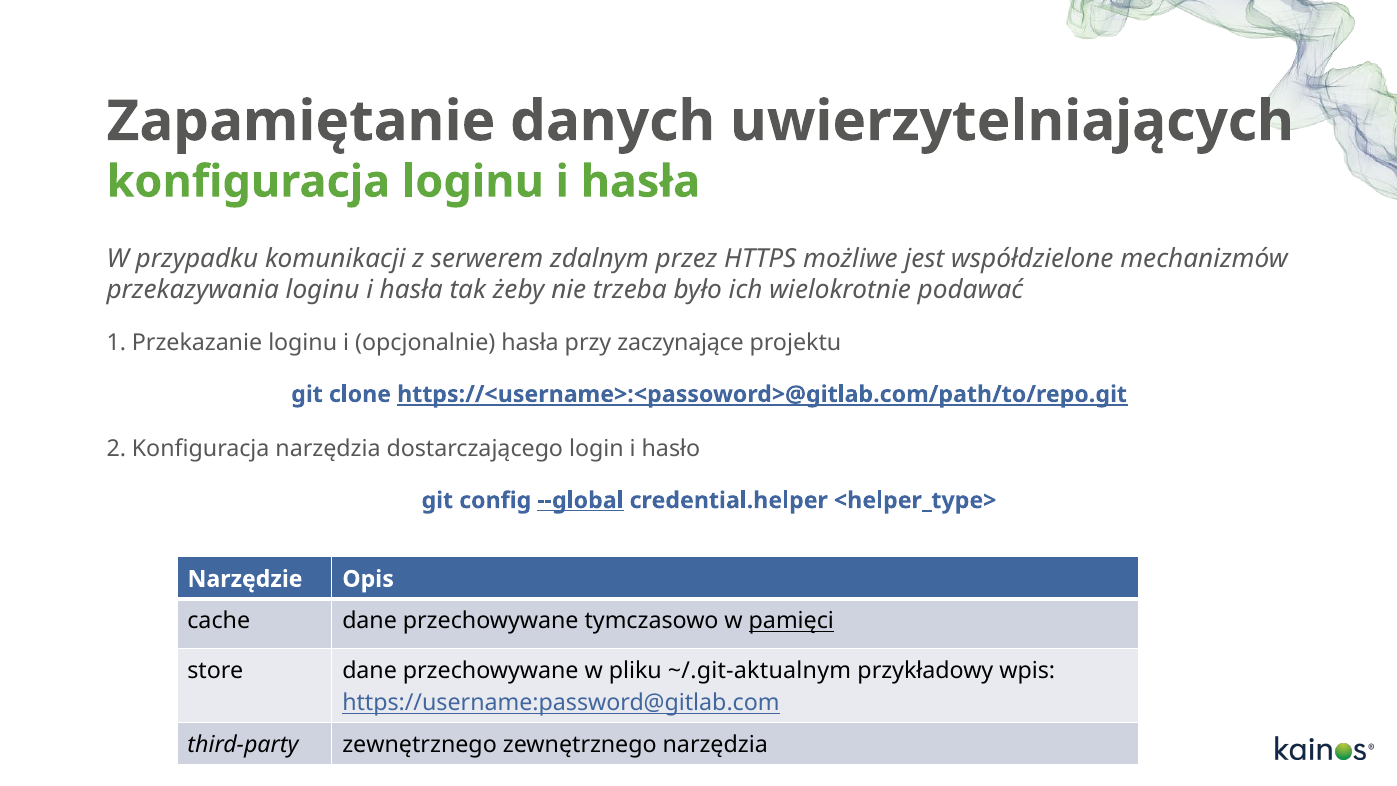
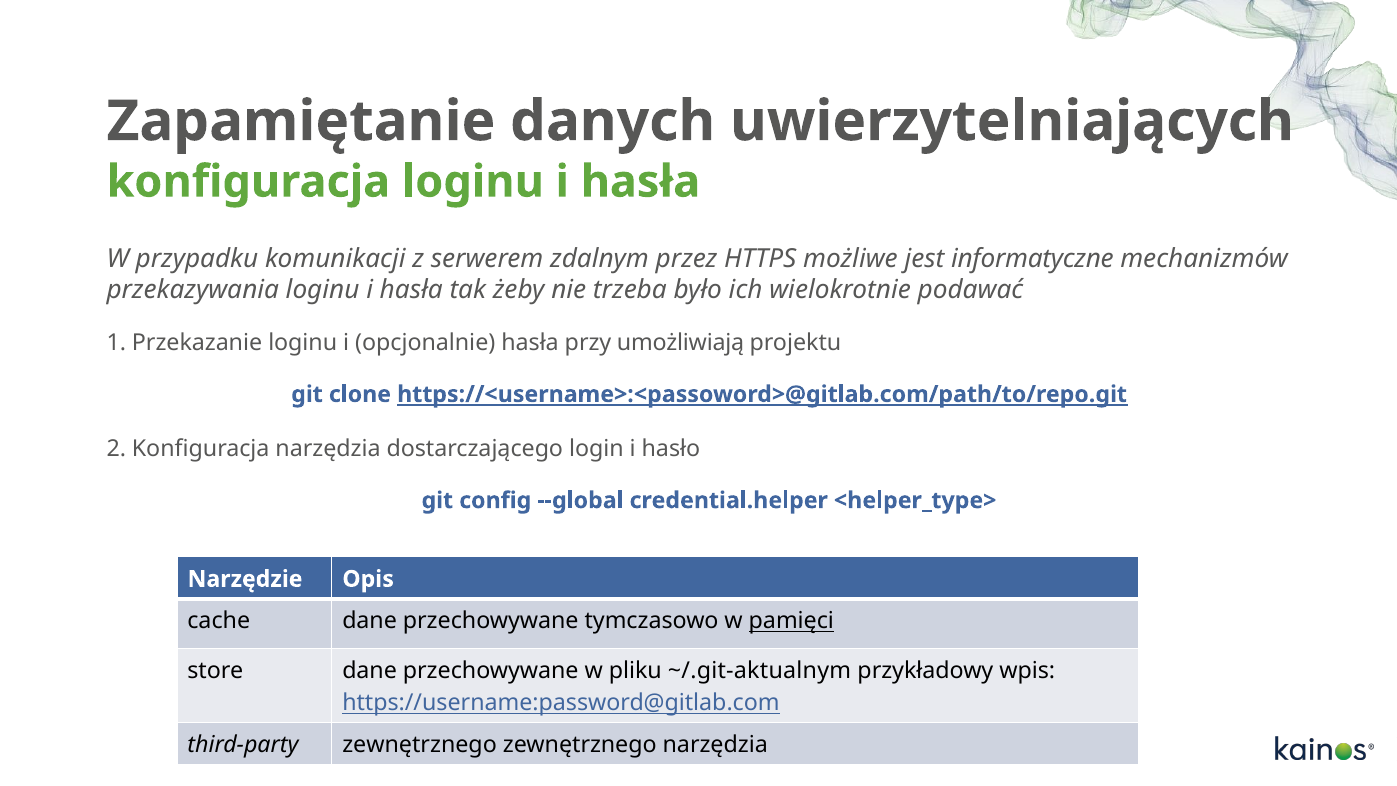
współdzielone: współdzielone -> informatyczne
zaczynające: zaczynające -> umożliwiają
--global underline: present -> none
